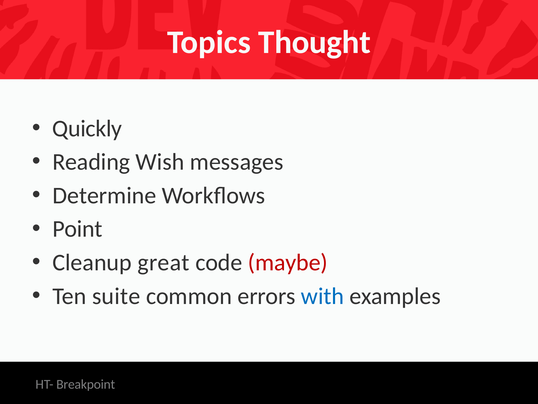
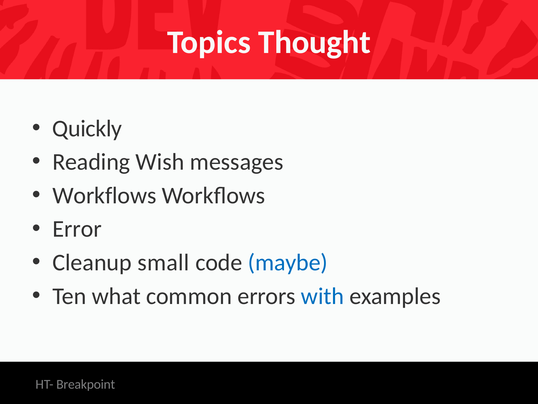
Determine at (104, 195): Determine -> Workflows
Point: Point -> Error
great: great -> small
maybe colour: red -> blue
suite: suite -> what
